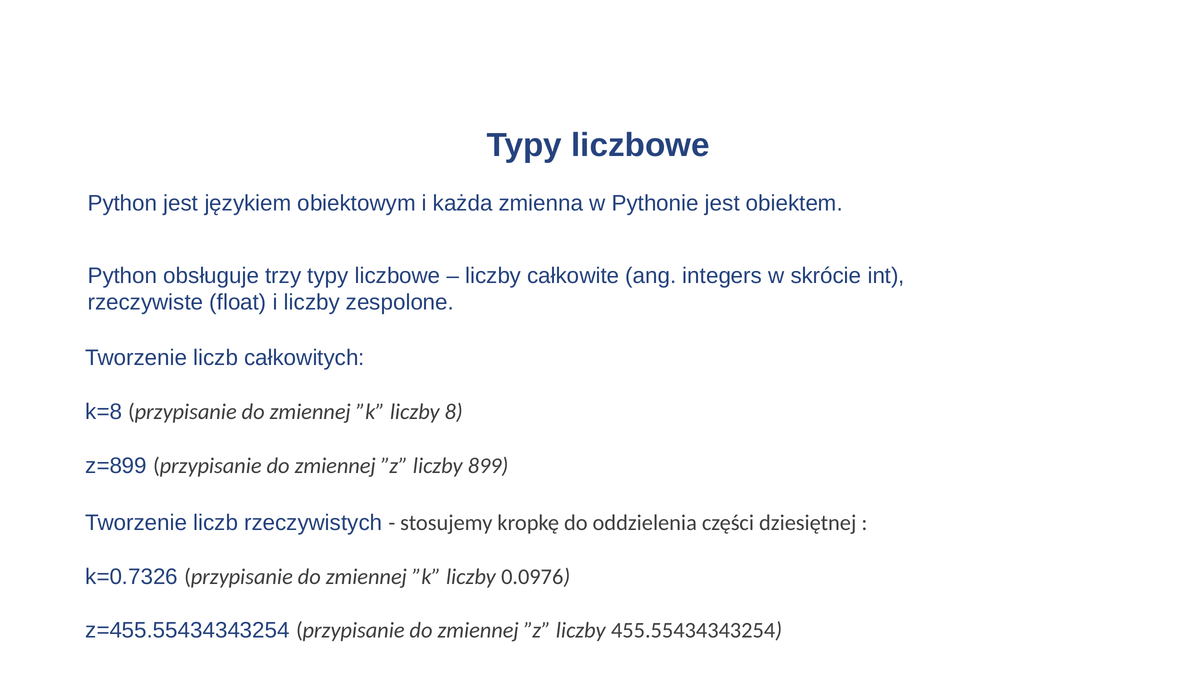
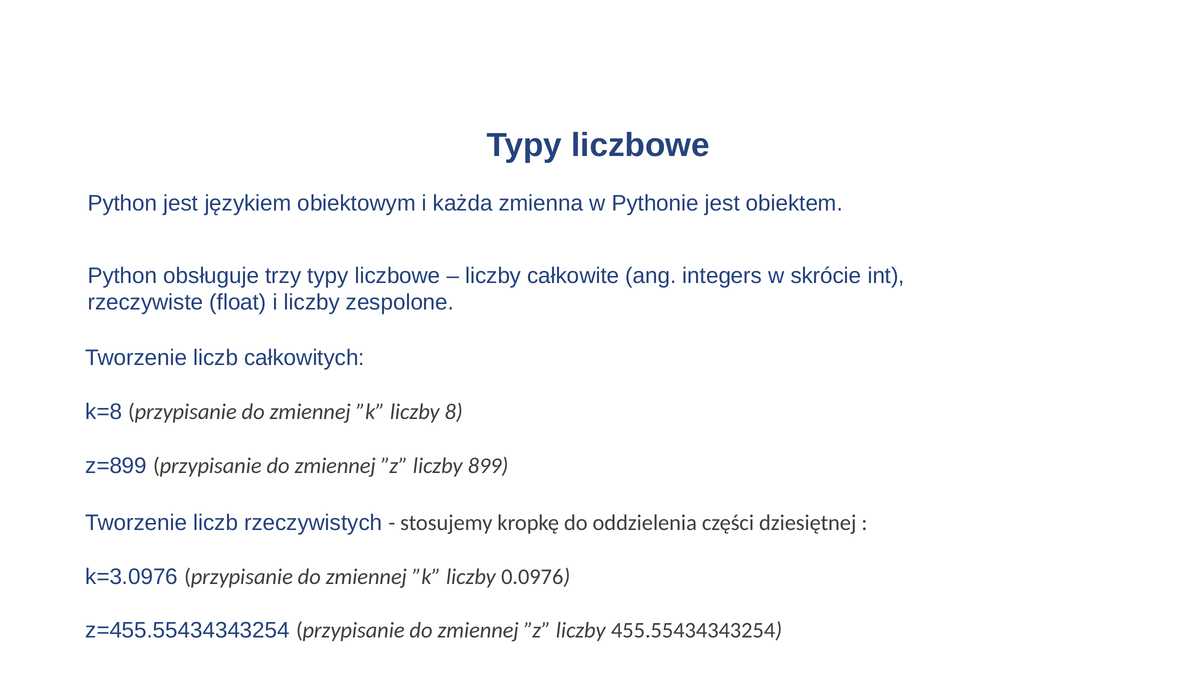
k=0.7326: k=0.7326 -> k=3.0976
